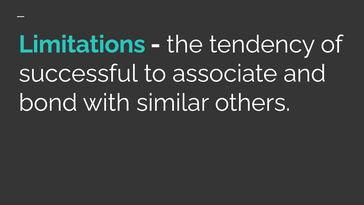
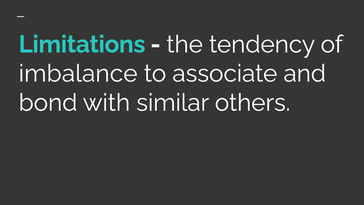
successful: successful -> imbalance
